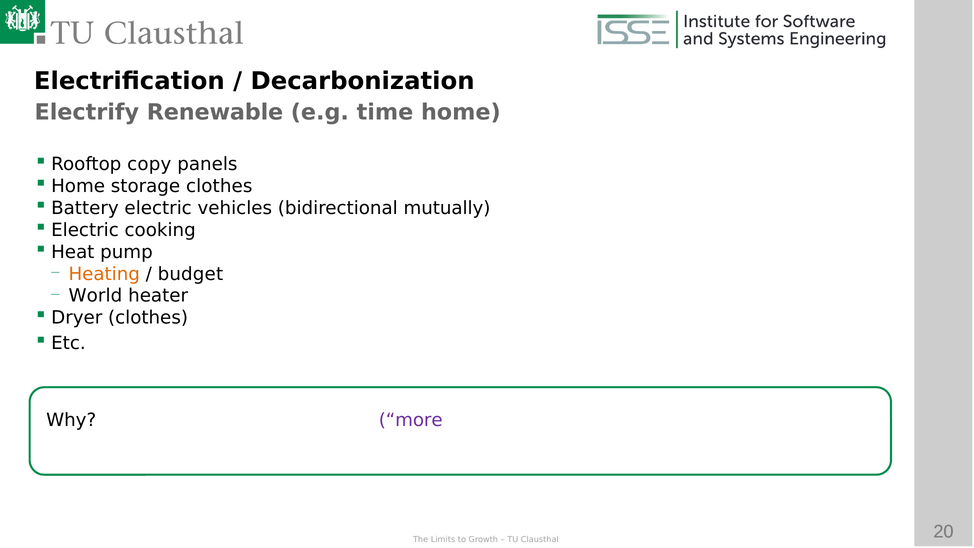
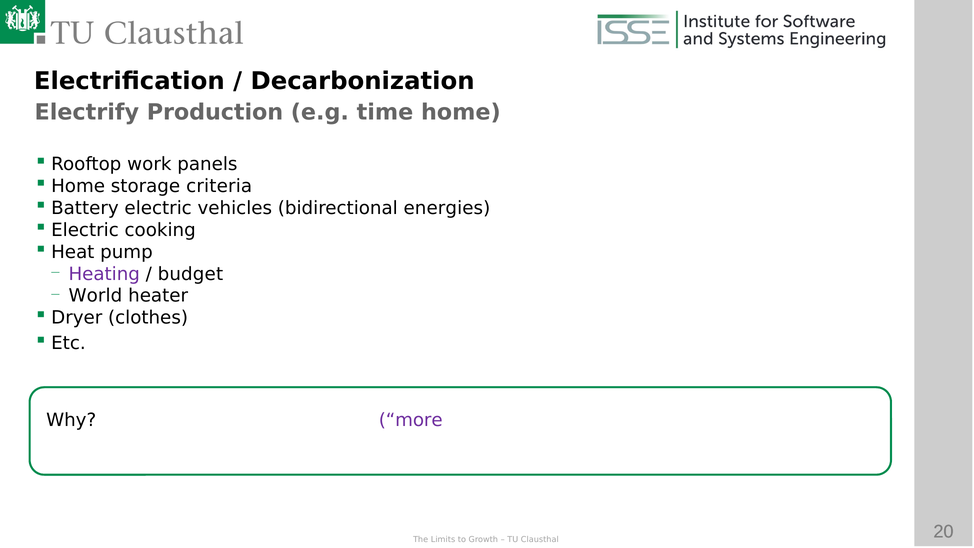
Electrify Renewable: Renewable -> Production
copy: copy -> work
storage clothes: clothes -> criteria
bidirectional mutually: mutually -> energies
Heating colour: orange -> purple
